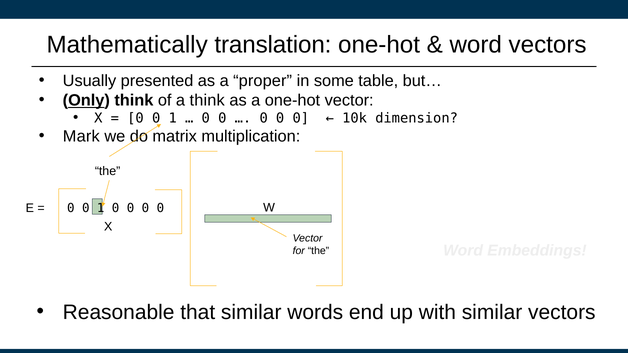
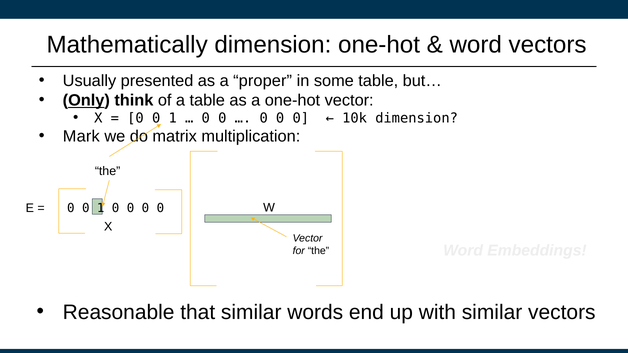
Mathematically translation: translation -> dimension
a think: think -> table
